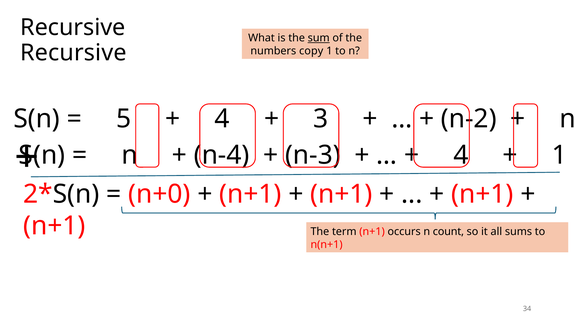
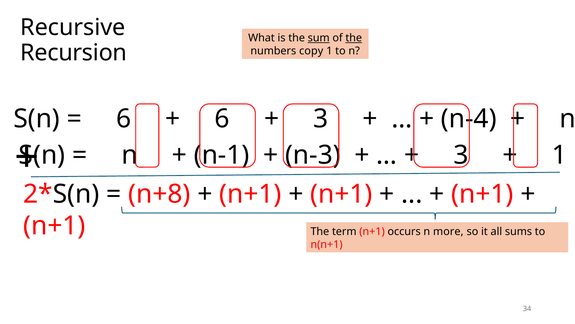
the at (354, 38) underline: none -> present
Recursive at (73, 53): Recursive -> Recursion
5 at (124, 118): 5 -> 6
4 at (222, 118): 4 -> 6
n-2: n-2 -> n-4
n-4: n-4 -> n-1
4 at (461, 155): 4 -> 3
n+0: n+0 -> n+8
count: count -> more
